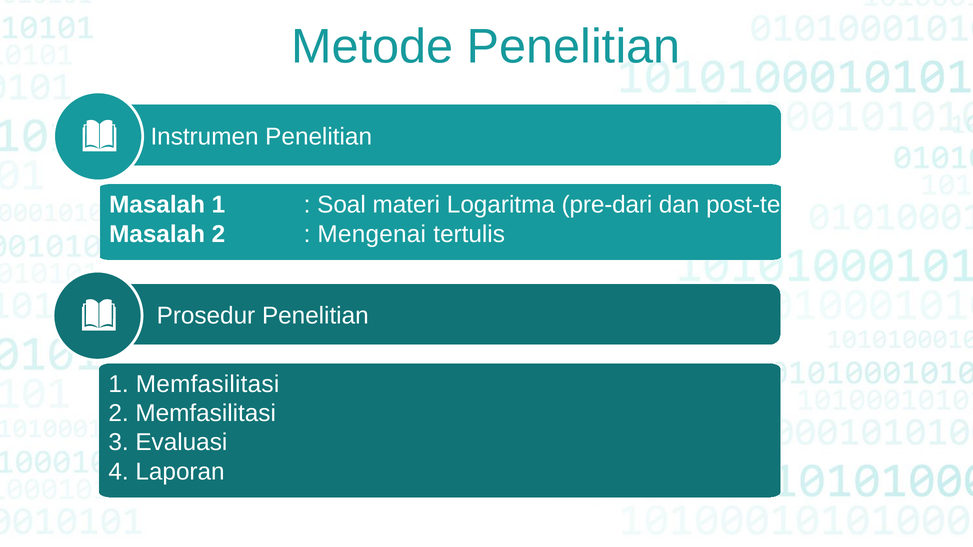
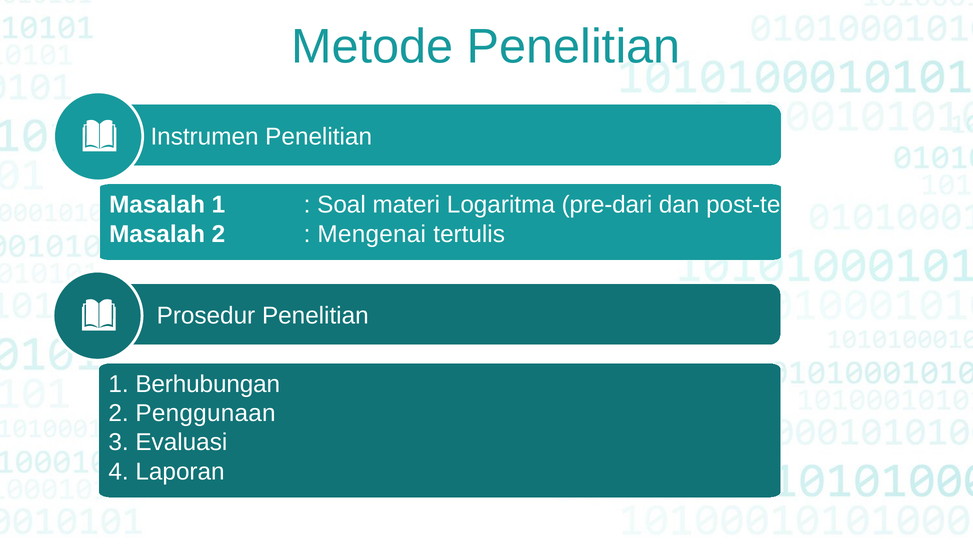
1 Memfasilitasi: Memfasilitasi -> Berhubungan
2 Memfasilitasi: Memfasilitasi -> Penggunaan
